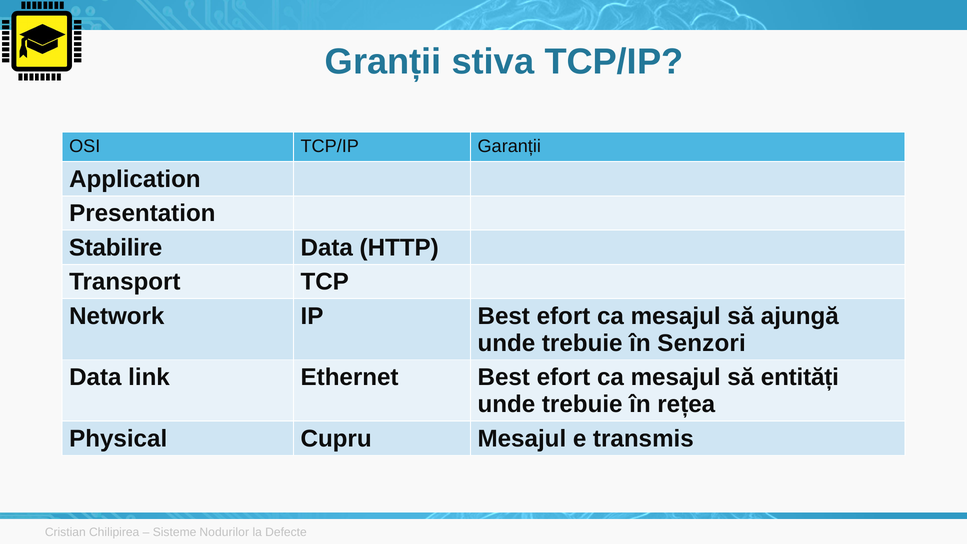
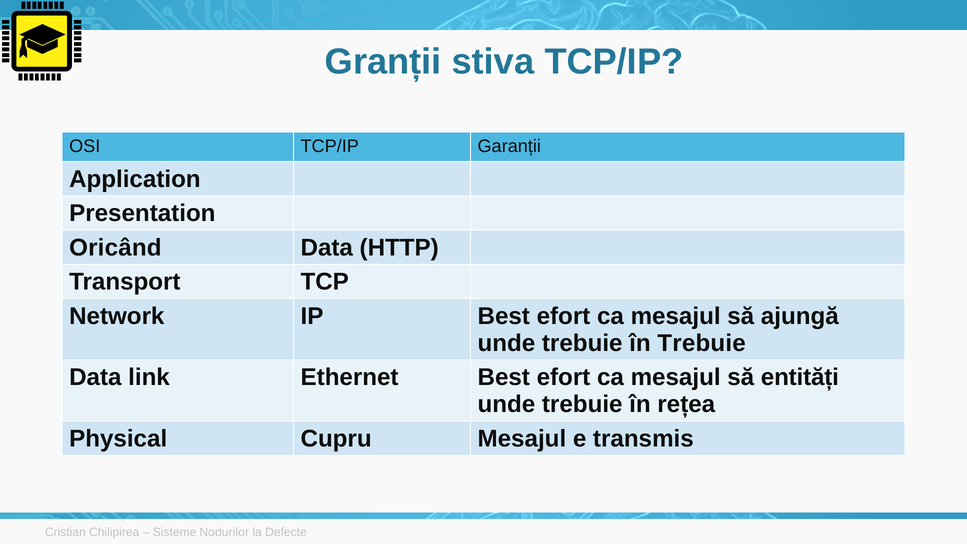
Stabilire: Stabilire -> Oricând
în Senzori: Senzori -> Trebuie
